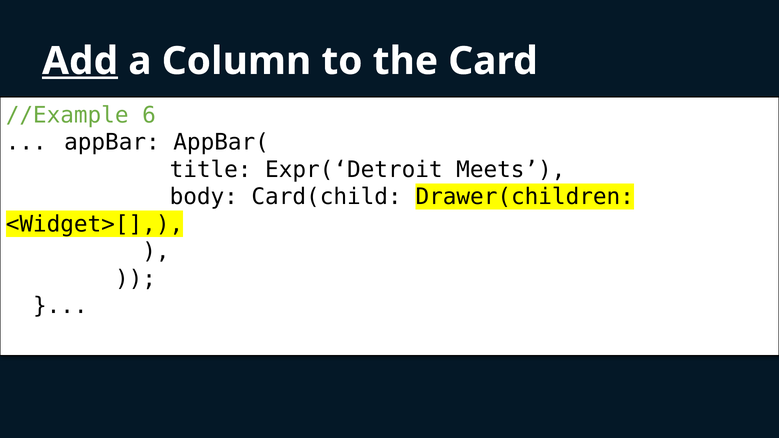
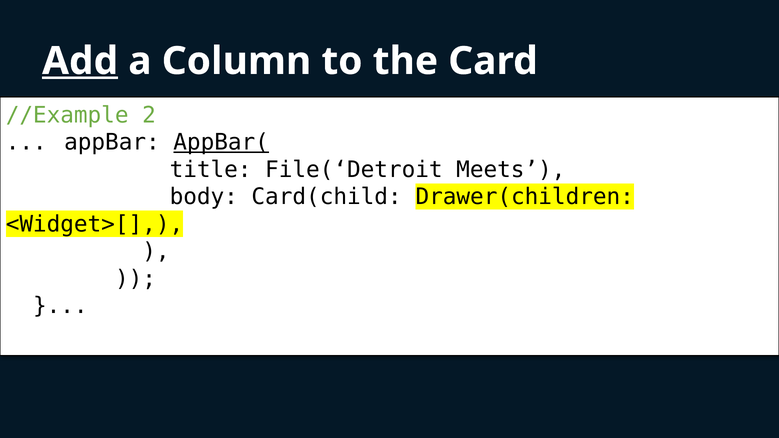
6: 6 -> 2
AppBar( underline: none -> present
Expr(‘Detroit: Expr(‘Detroit -> File(‘Detroit
